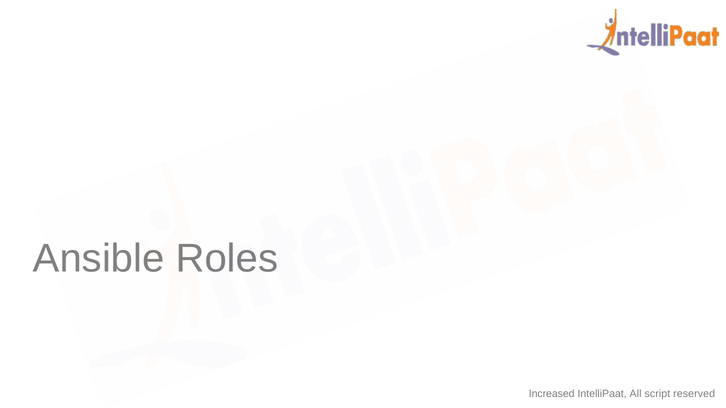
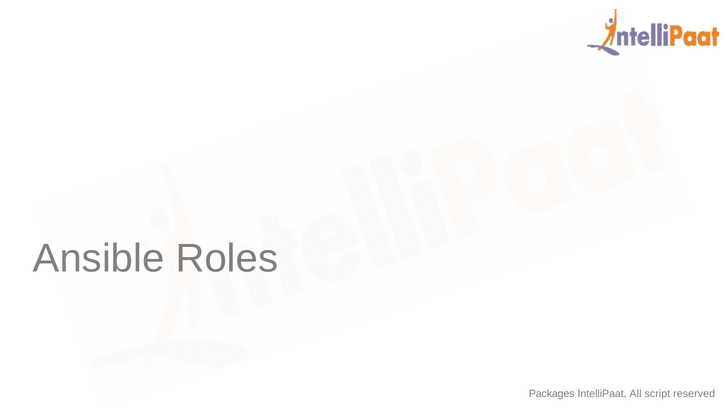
Increased: Increased -> Packages
